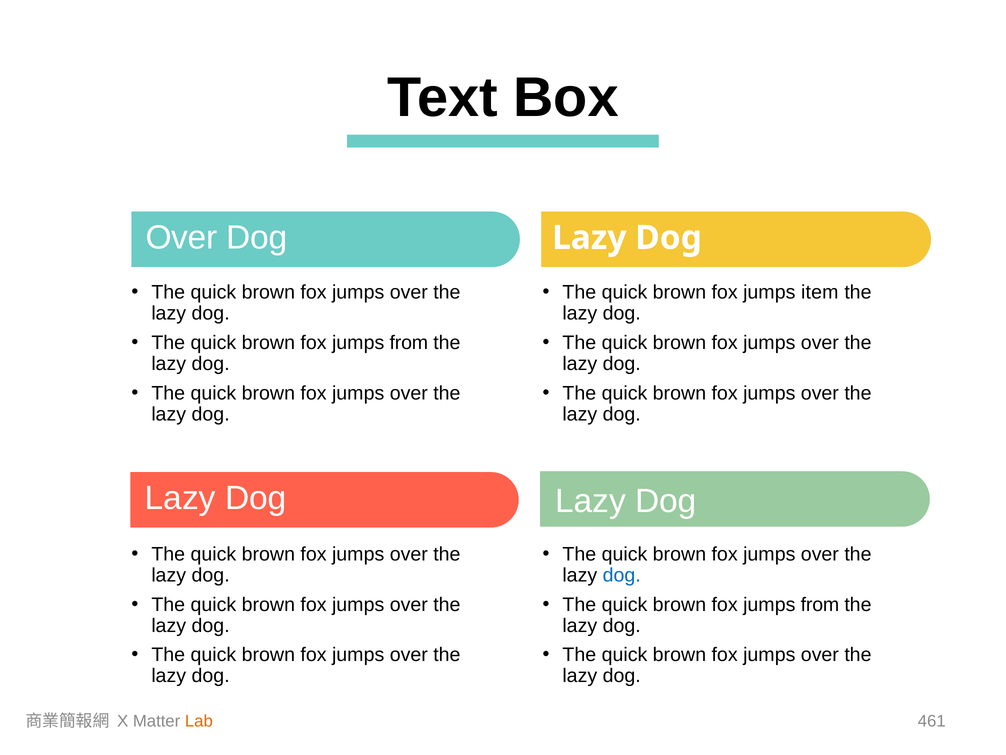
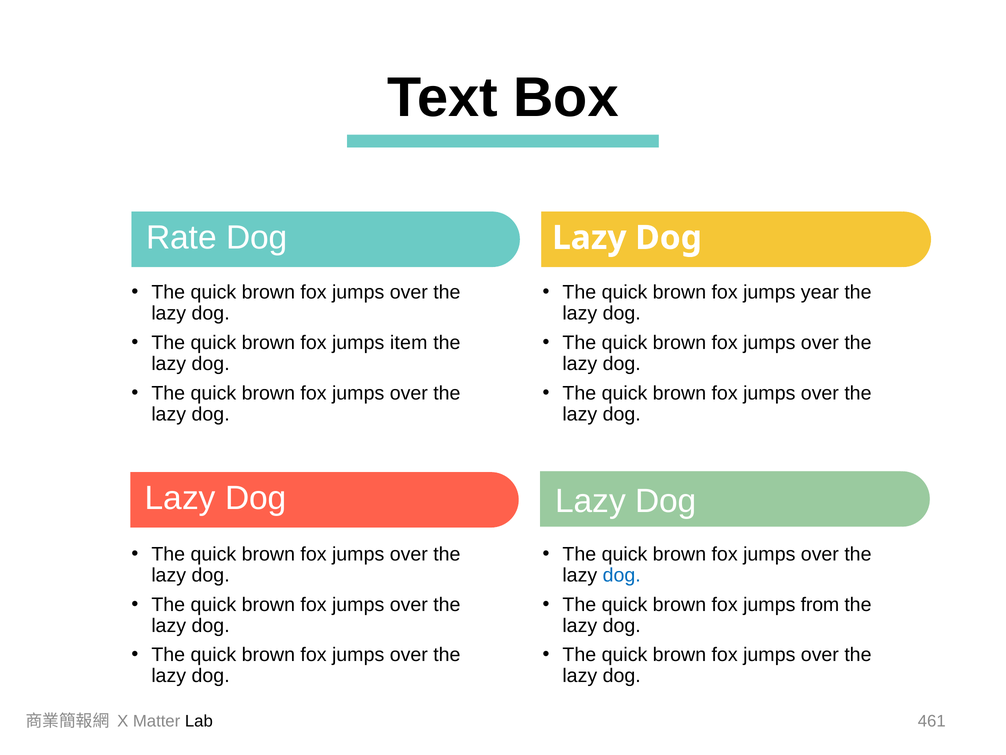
Over at (182, 238): Over -> Rate
item: item -> year
from at (409, 343): from -> item
Lab colour: orange -> black
